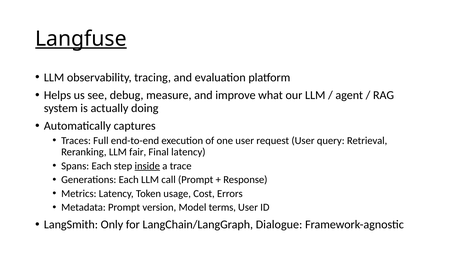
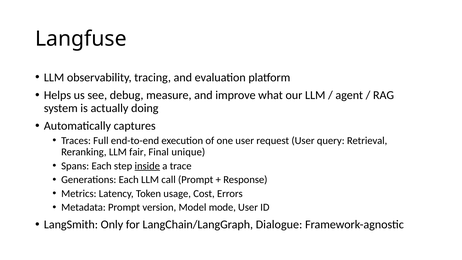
Langfuse underline: present -> none
Final latency: latency -> unique
terms: terms -> mode
